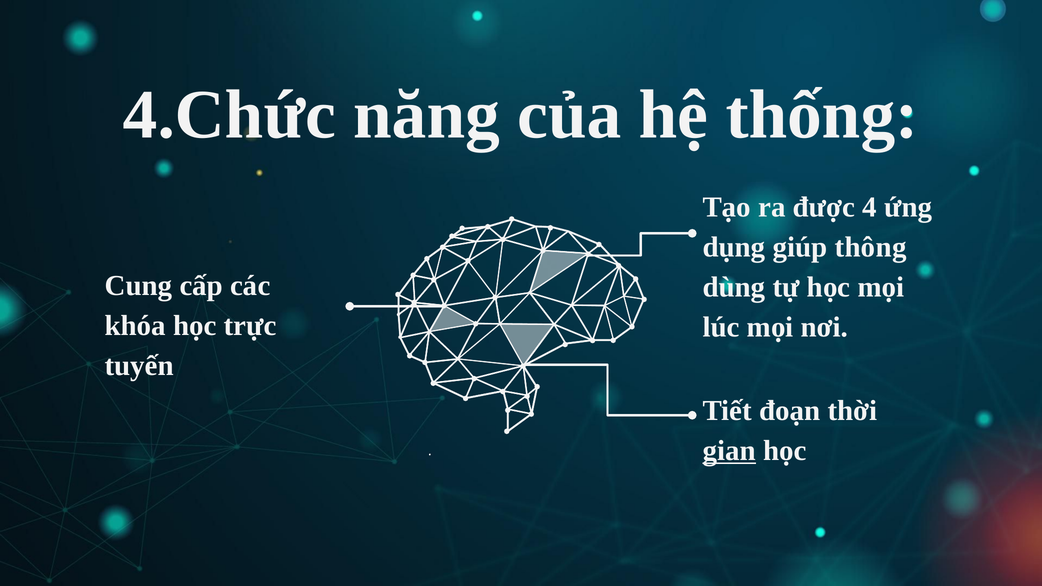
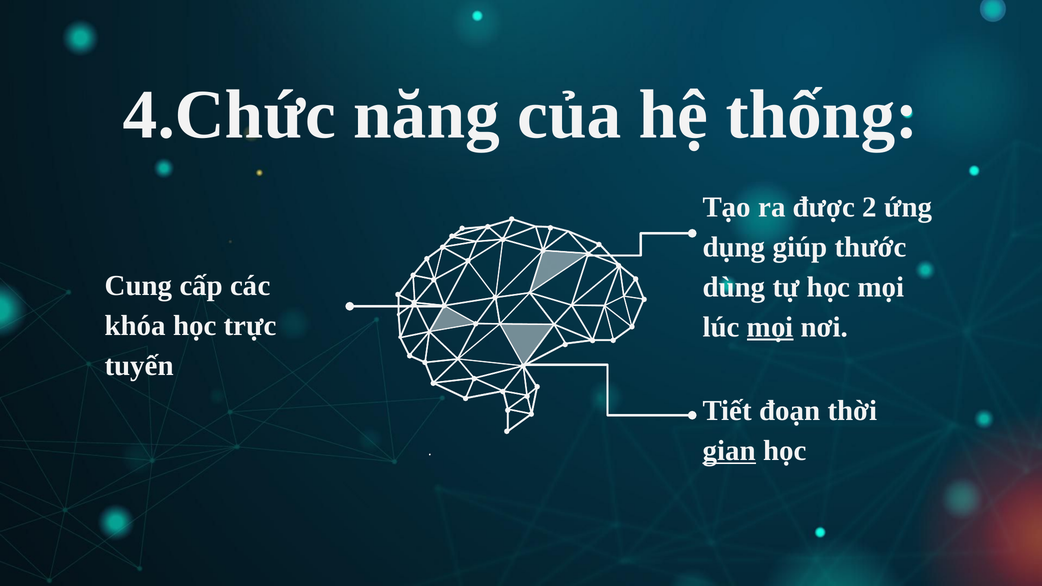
4: 4 -> 2
thông: thông -> thước
mọi at (770, 327) underline: none -> present
